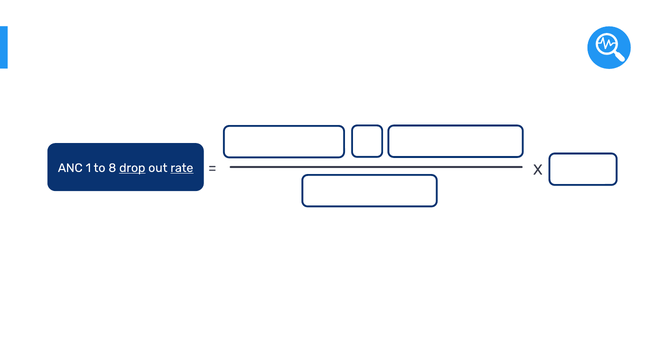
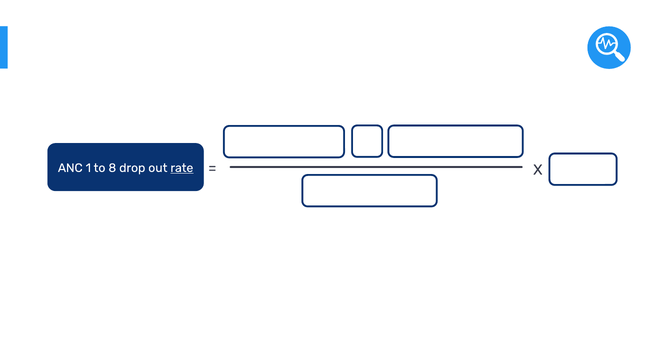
drop underline: present -> none
